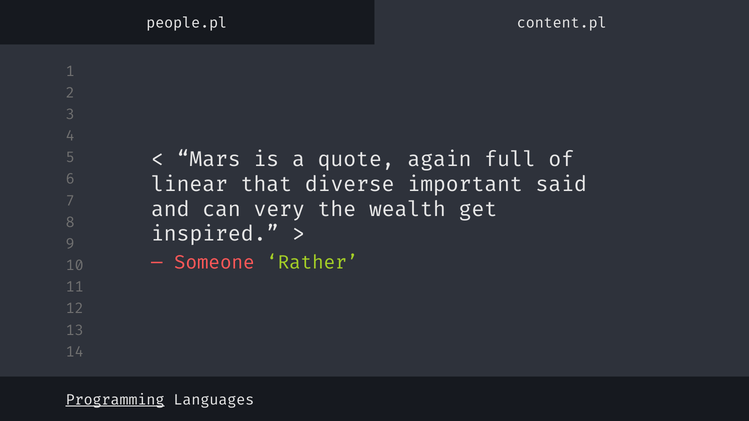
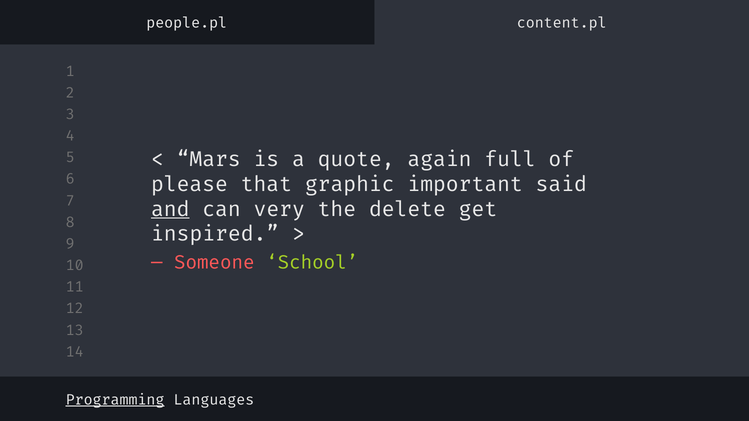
linear: linear -> please
diverse: diverse -> graphic
and underline: none -> present
wealth: wealth -> delete
Rather: Rather -> School
